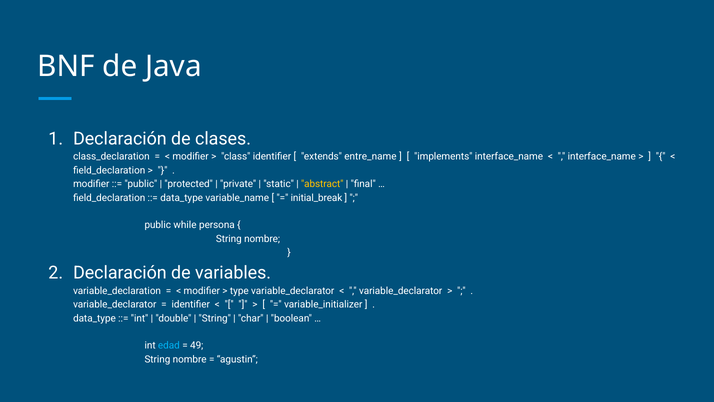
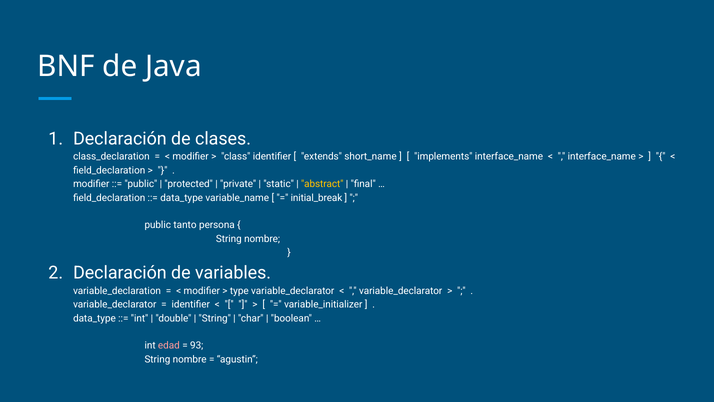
entre_name: entre_name -> short_name
while: while -> tanto
edad colour: light blue -> pink
49: 49 -> 93
